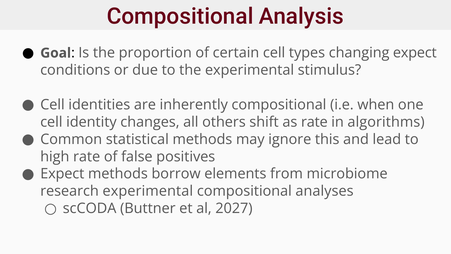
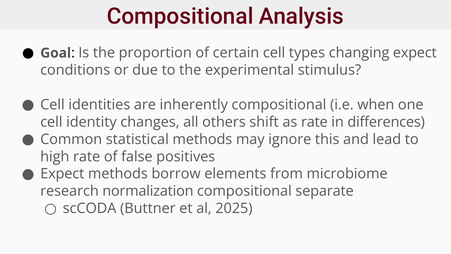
algorithms: algorithms -> differences
research experimental: experimental -> normalization
analyses: analyses -> separate
2027: 2027 -> 2025
